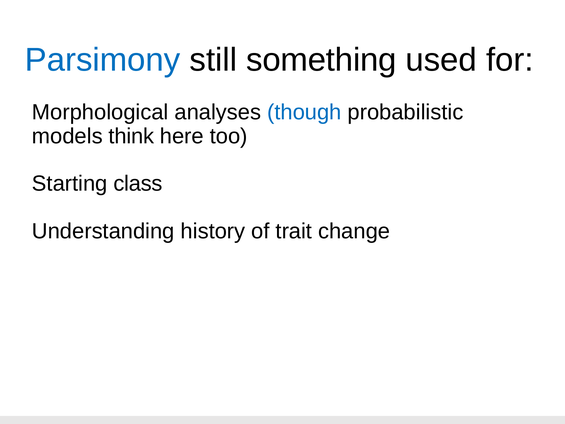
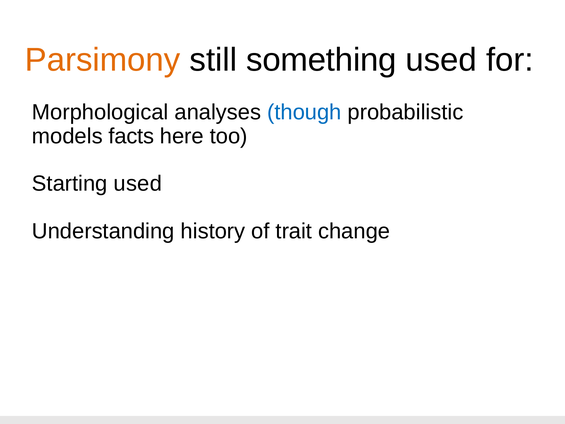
Parsimony colour: blue -> orange
think: think -> facts
Starting class: class -> used
